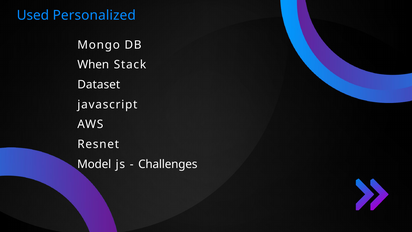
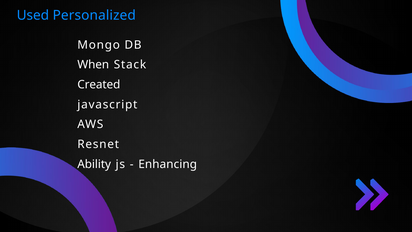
Dataset: Dataset -> Created
Model: Model -> Ability
Challenges: Challenges -> Enhancing
